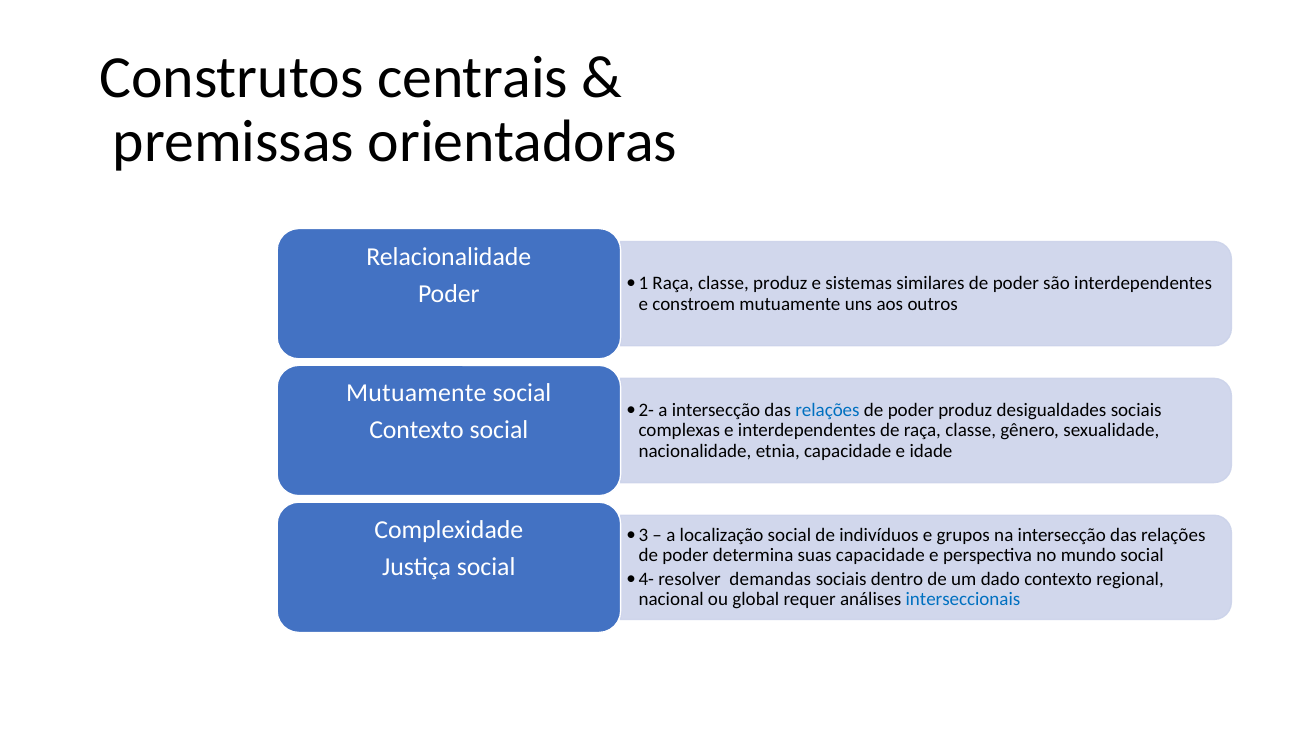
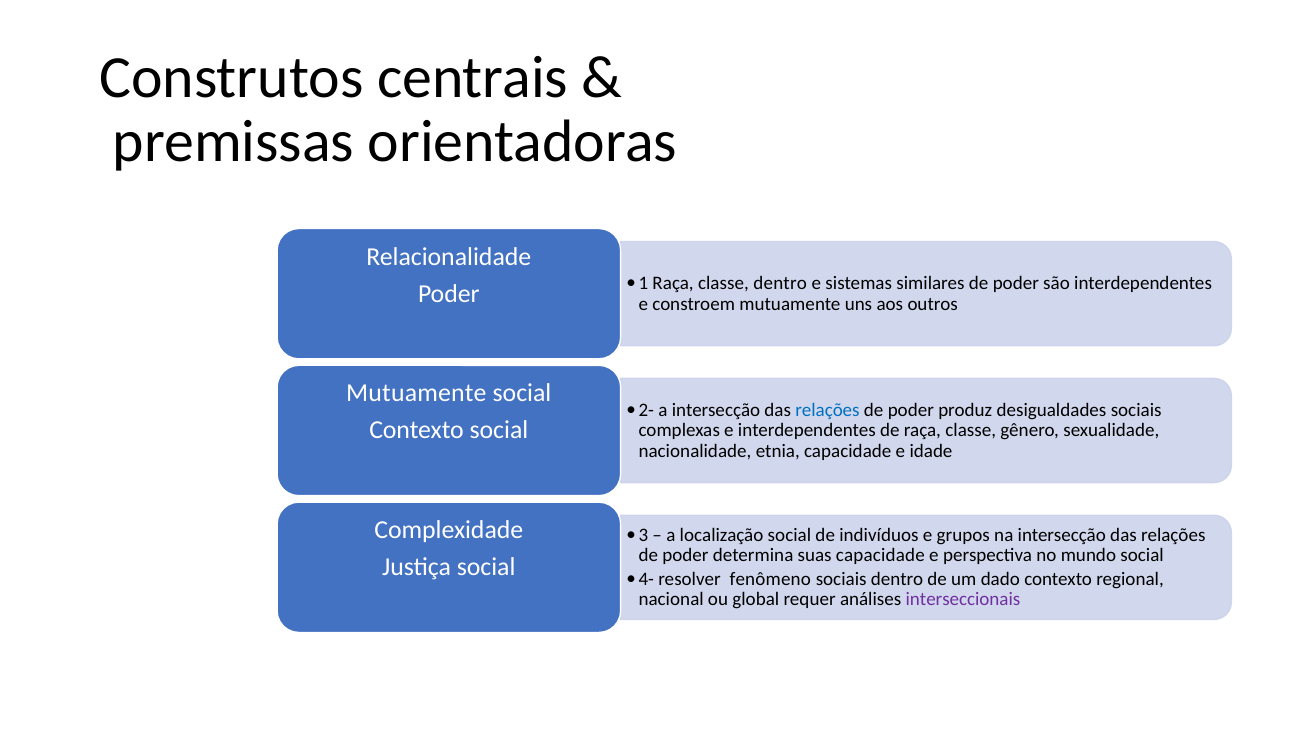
classe produz: produz -> dentro
demandas: demandas -> fenômeno
interseccionais colour: blue -> purple
